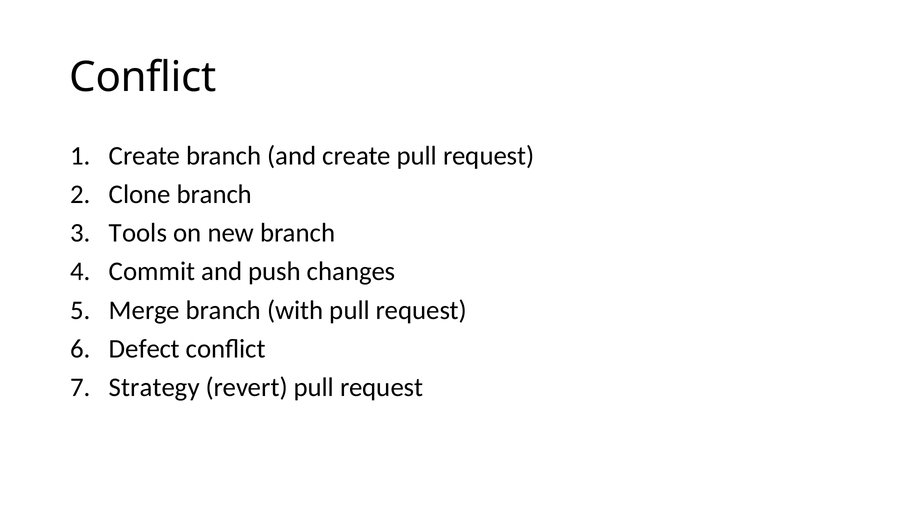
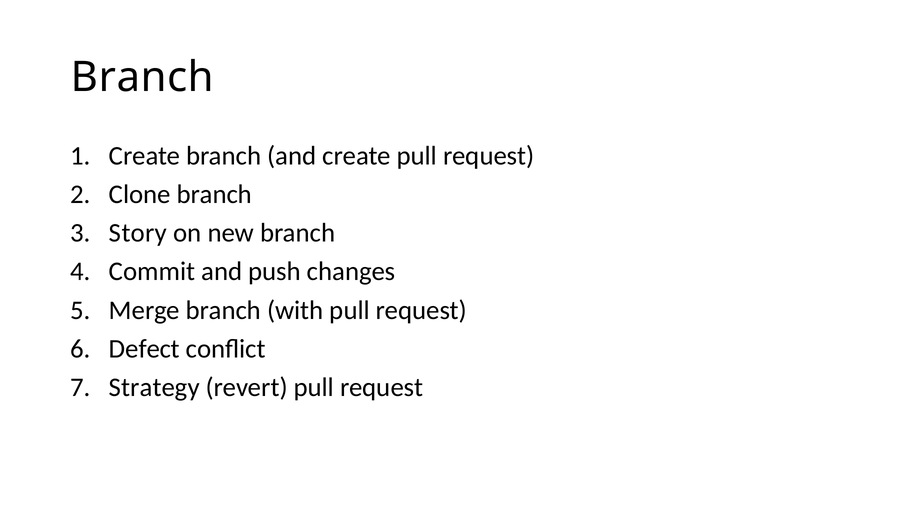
Conflict at (143, 77): Conflict -> Branch
Tools: Tools -> Story
